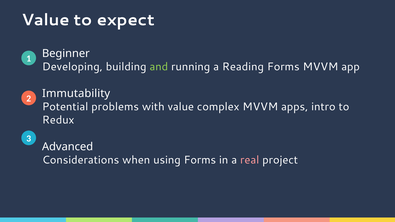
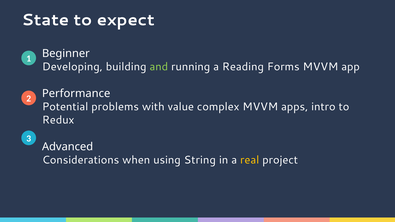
Value at (45, 20): Value -> State
Immutability: Immutability -> Performance
using Forms: Forms -> String
real colour: pink -> yellow
